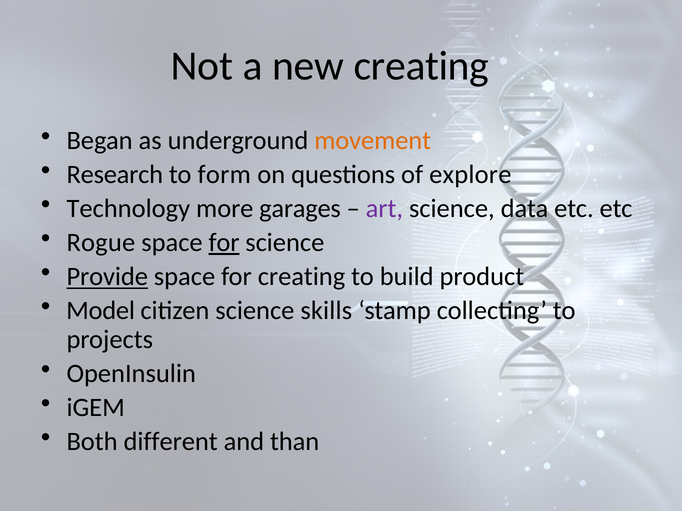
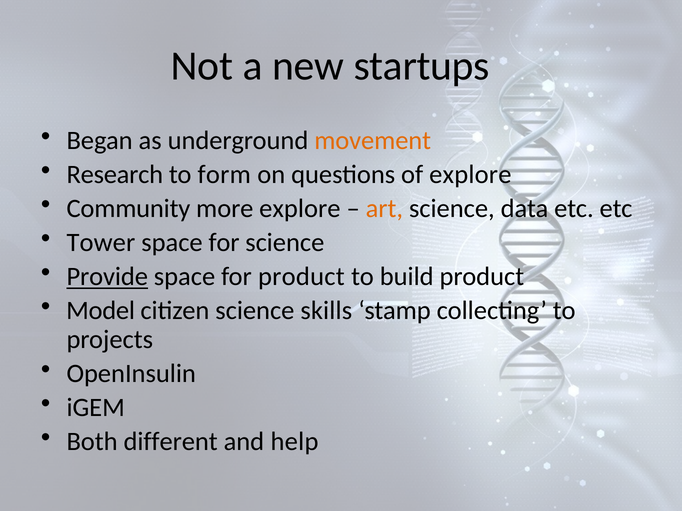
new creating: creating -> startups
Technology: Technology -> Community
more garages: garages -> explore
art colour: purple -> orange
Rogue: Rogue -> Tower
for at (224, 243) underline: present -> none
for creating: creating -> product
than: than -> help
